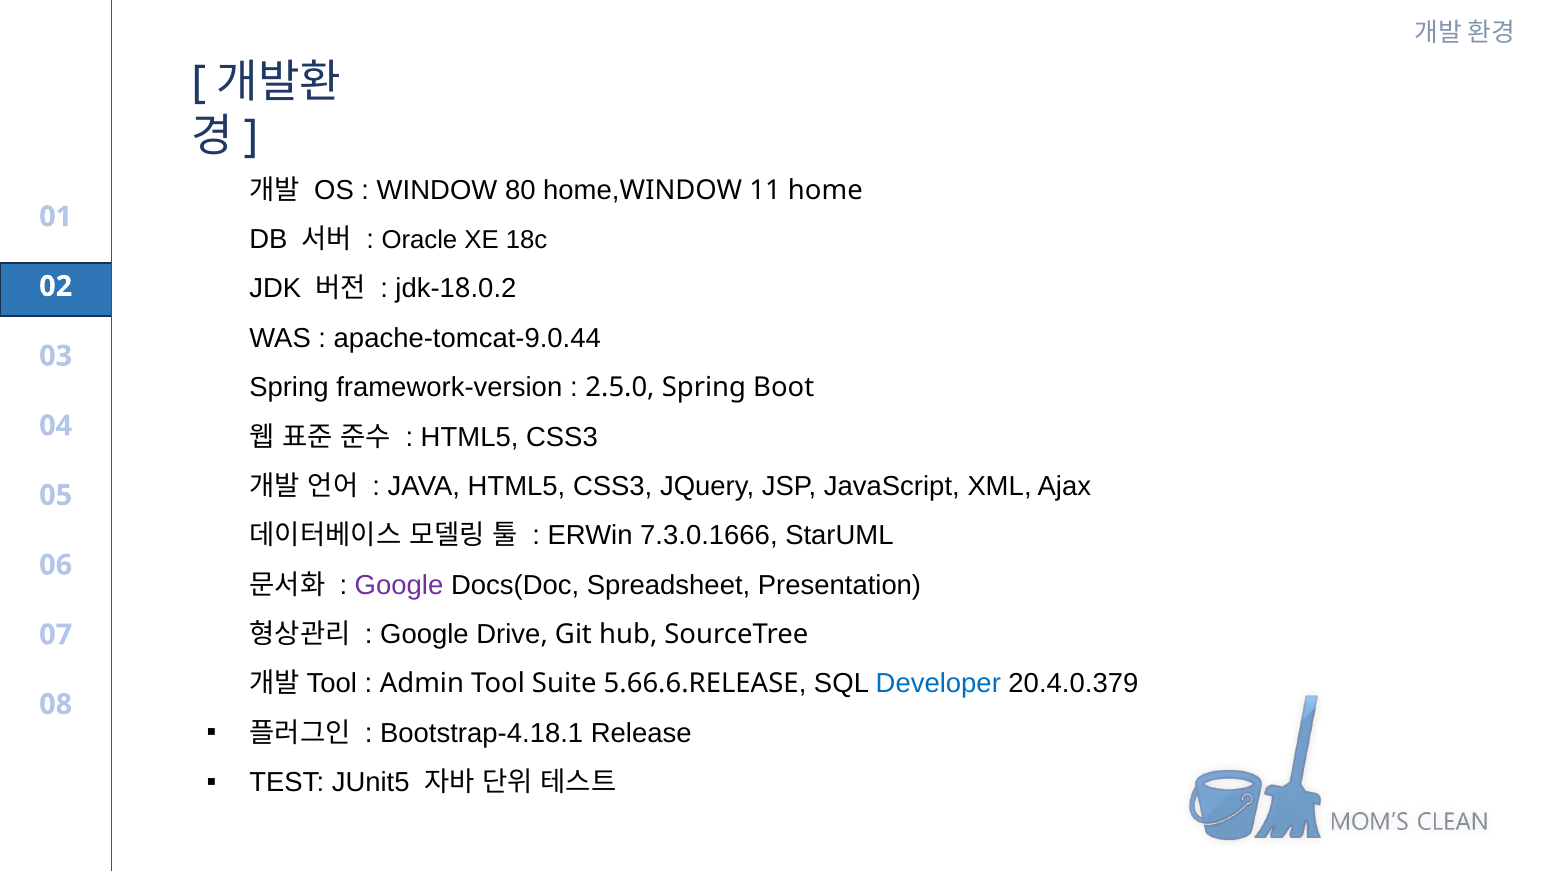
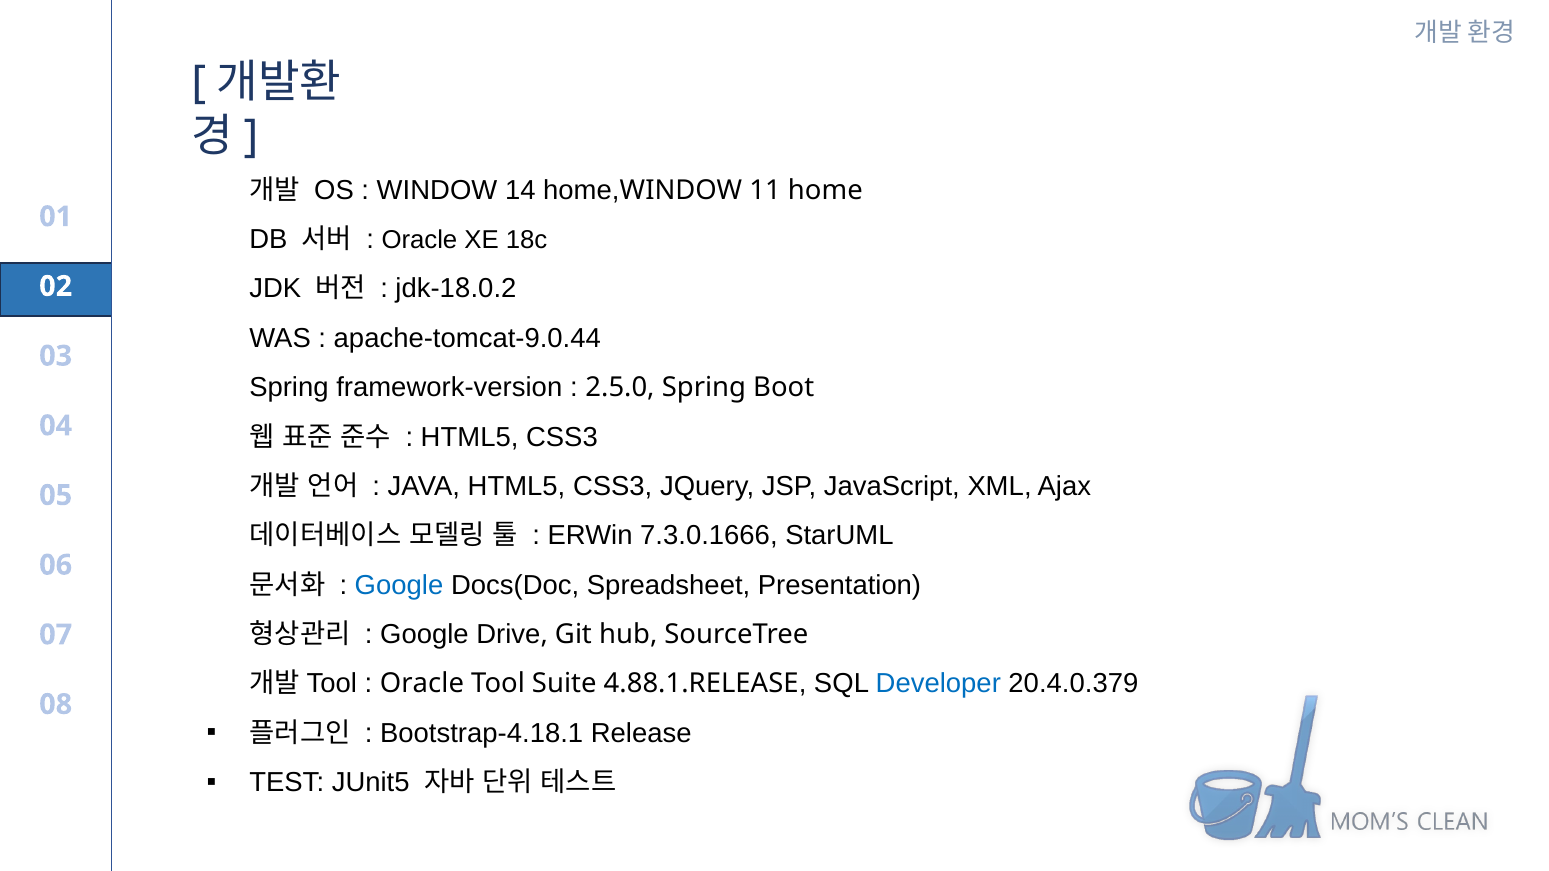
80: 80 -> 14
Google at (399, 585) colour: purple -> blue
Admin at (422, 684): Admin -> Oracle
5.66.6.RELEASE: 5.66.6.RELEASE -> 4.88.1.RELEASE
